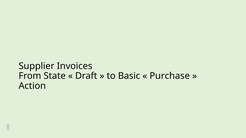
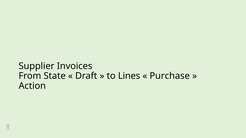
Basic: Basic -> Lines
